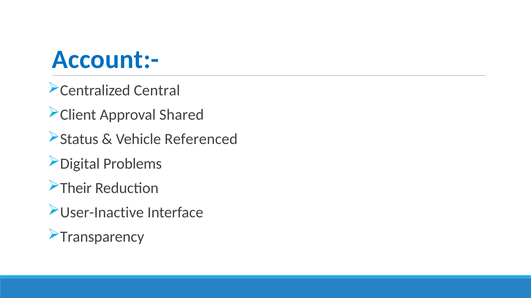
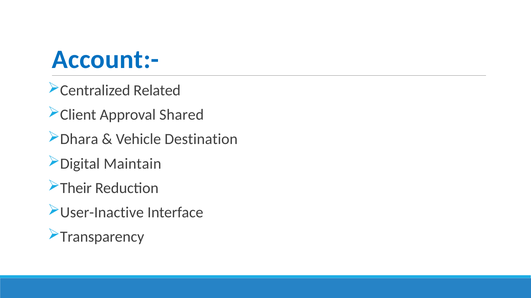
Central: Central -> Related
Status: Status -> Dhara
Referenced: Referenced -> Destination
Problems: Problems -> Maintain
